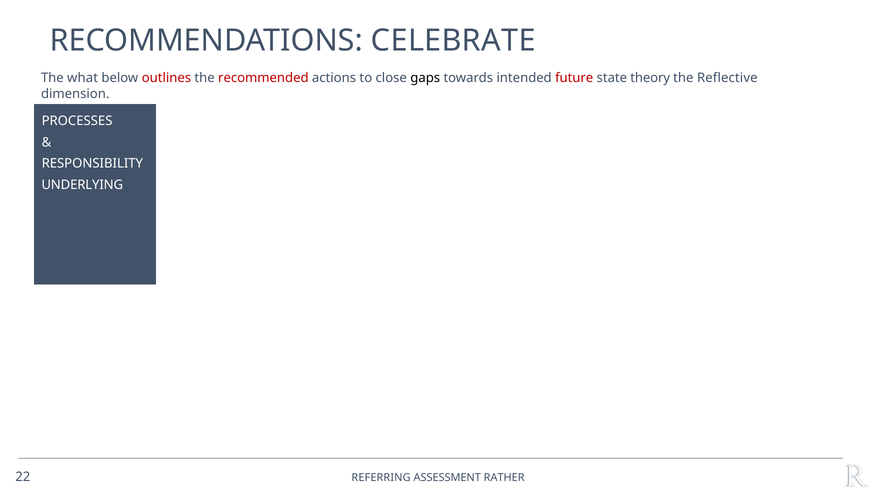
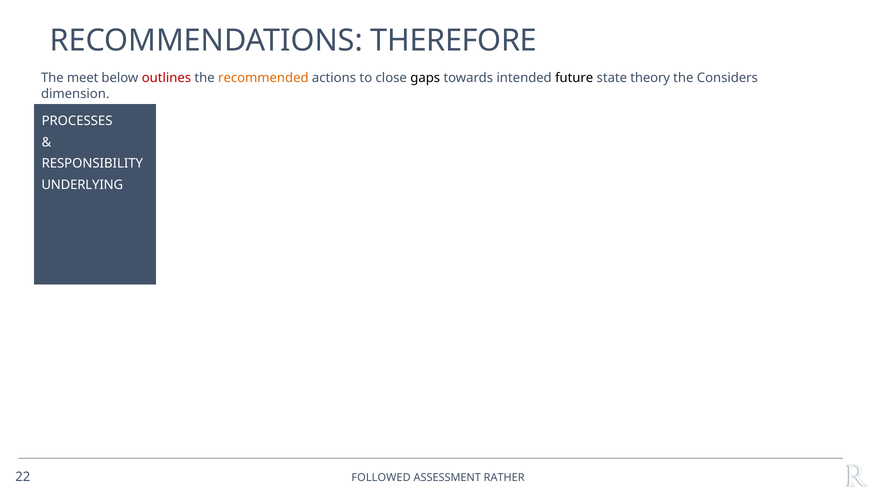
CELEBRATE: CELEBRATE -> THEREFORE
what: what -> meet
recommended colour: red -> orange
future colour: red -> black
Reflective: Reflective -> Considers
REFERRING: REFERRING -> FOLLOWED
